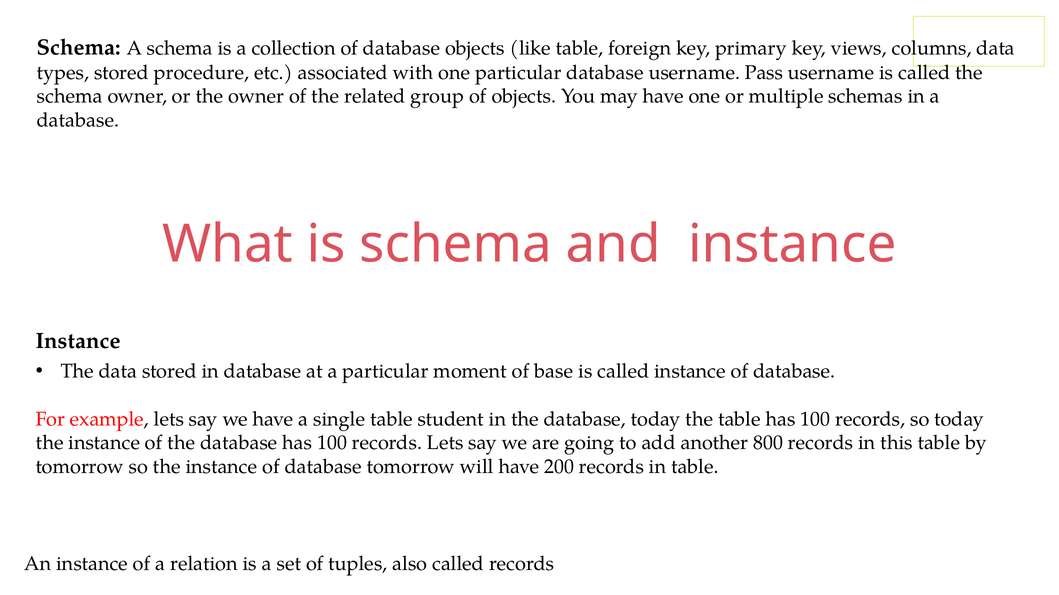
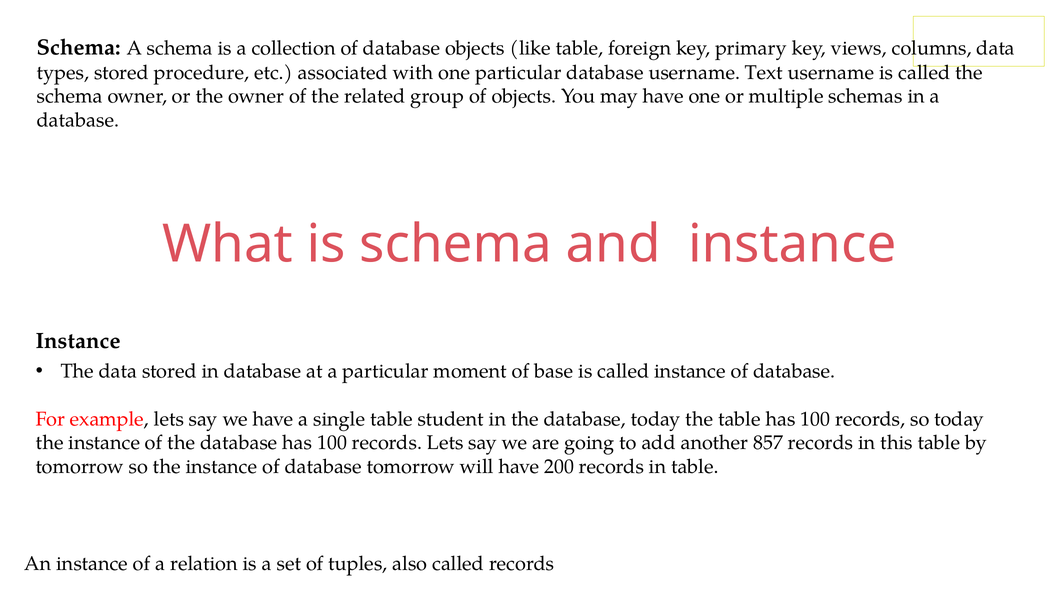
Pass: Pass -> Text
800: 800 -> 857
